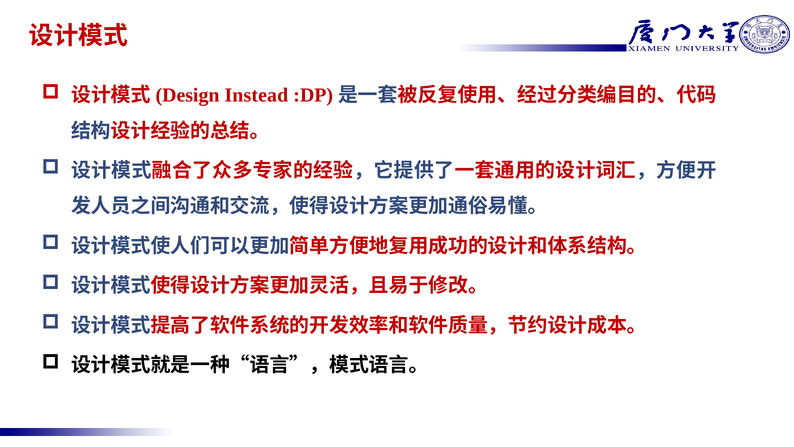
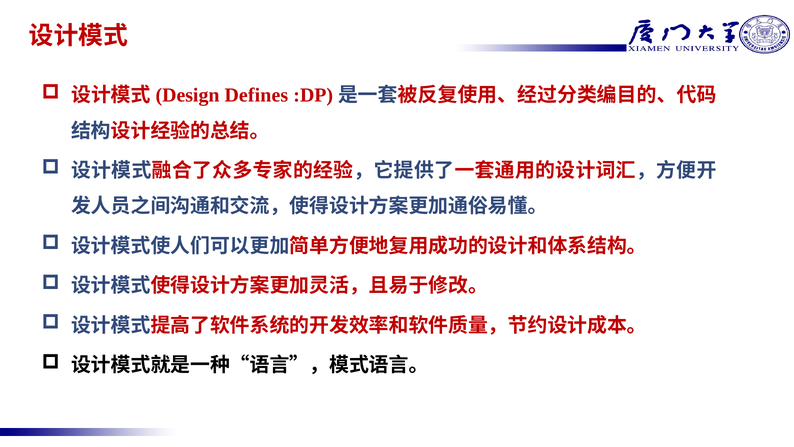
Instead: Instead -> Defines
